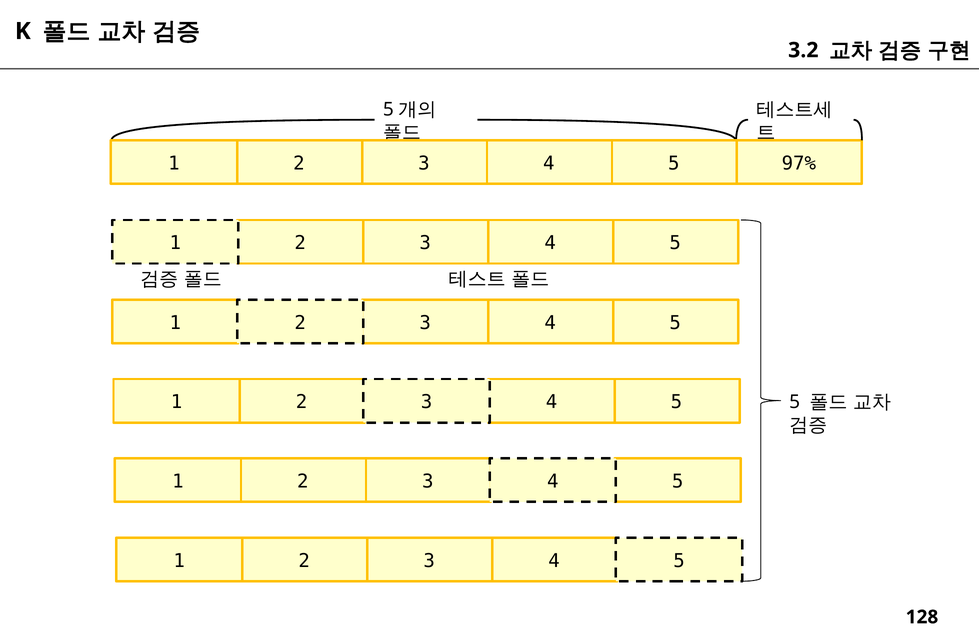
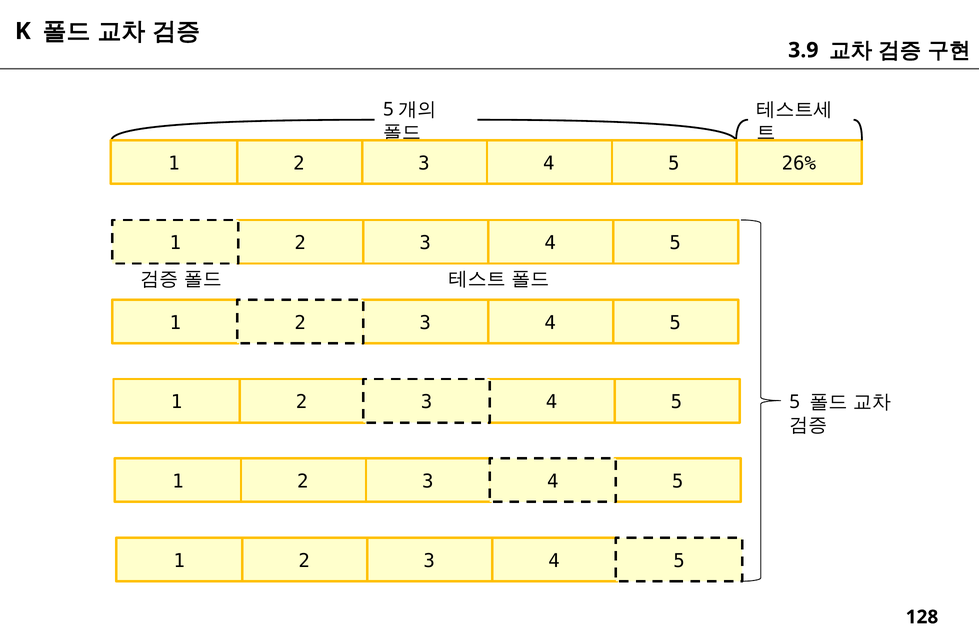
3.2: 3.2 -> 3.9
97%: 97% -> 26%
